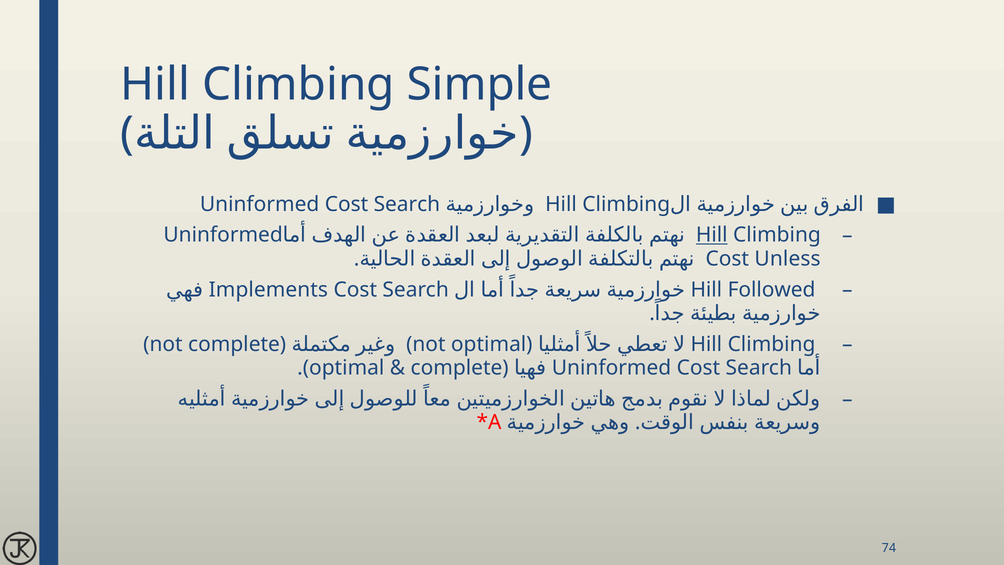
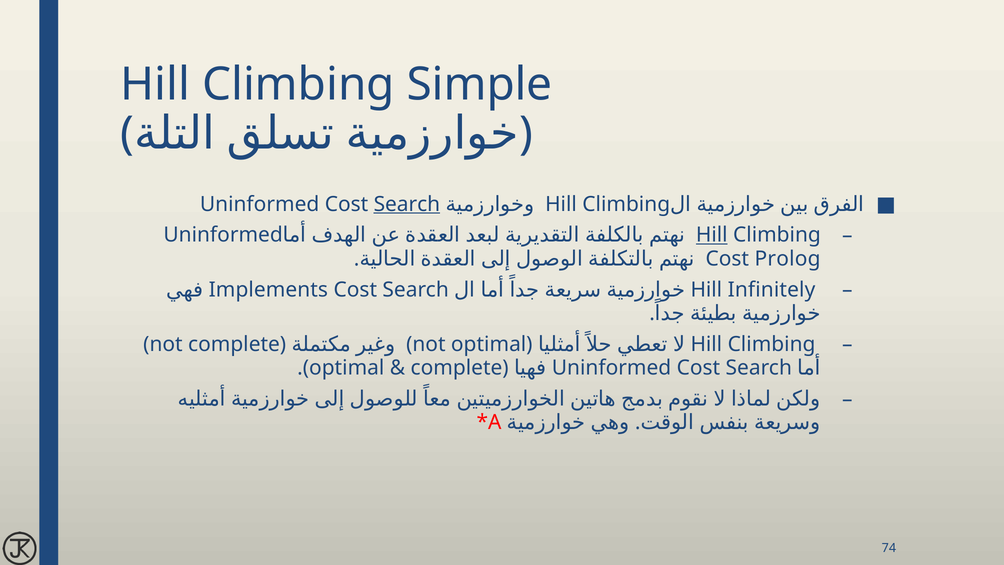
Search at (407, 204) underline: none -> present
Unless: Unless -> Prolog
Followed: Followed -> Infinitely
